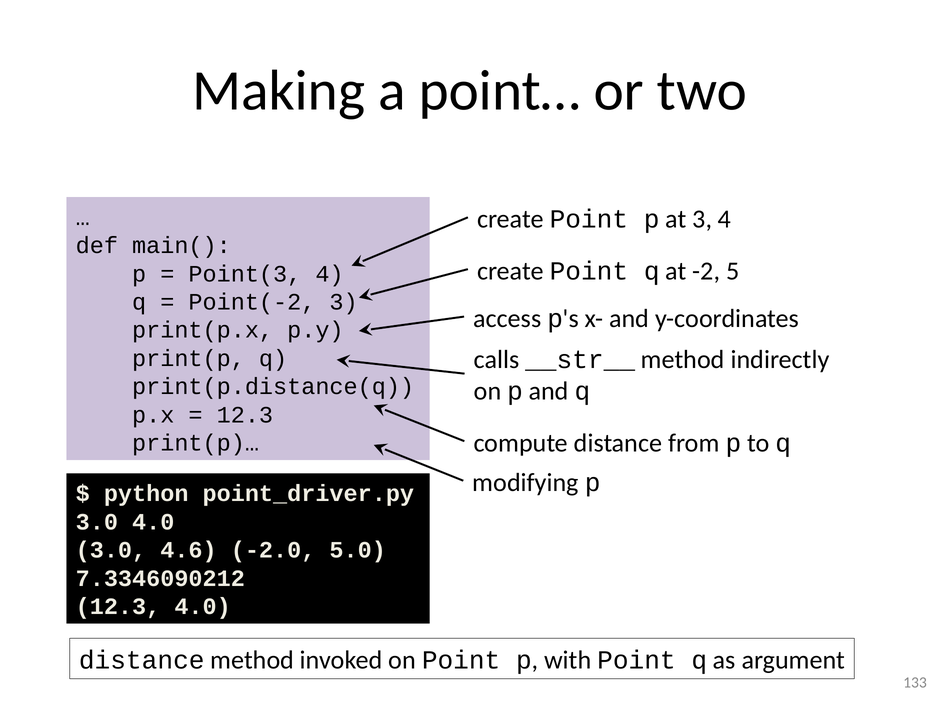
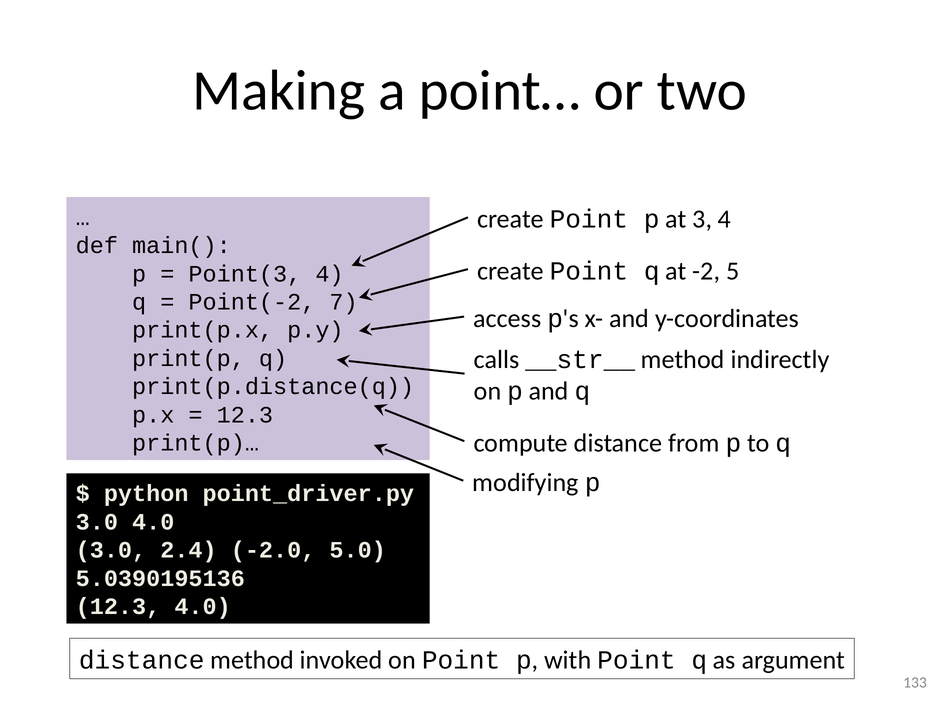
Point(-2 3: 3 -> 7
4.6: 4.6 -> 2.4
7.3346090212: 7.3346090212 -> 5.0390195136
